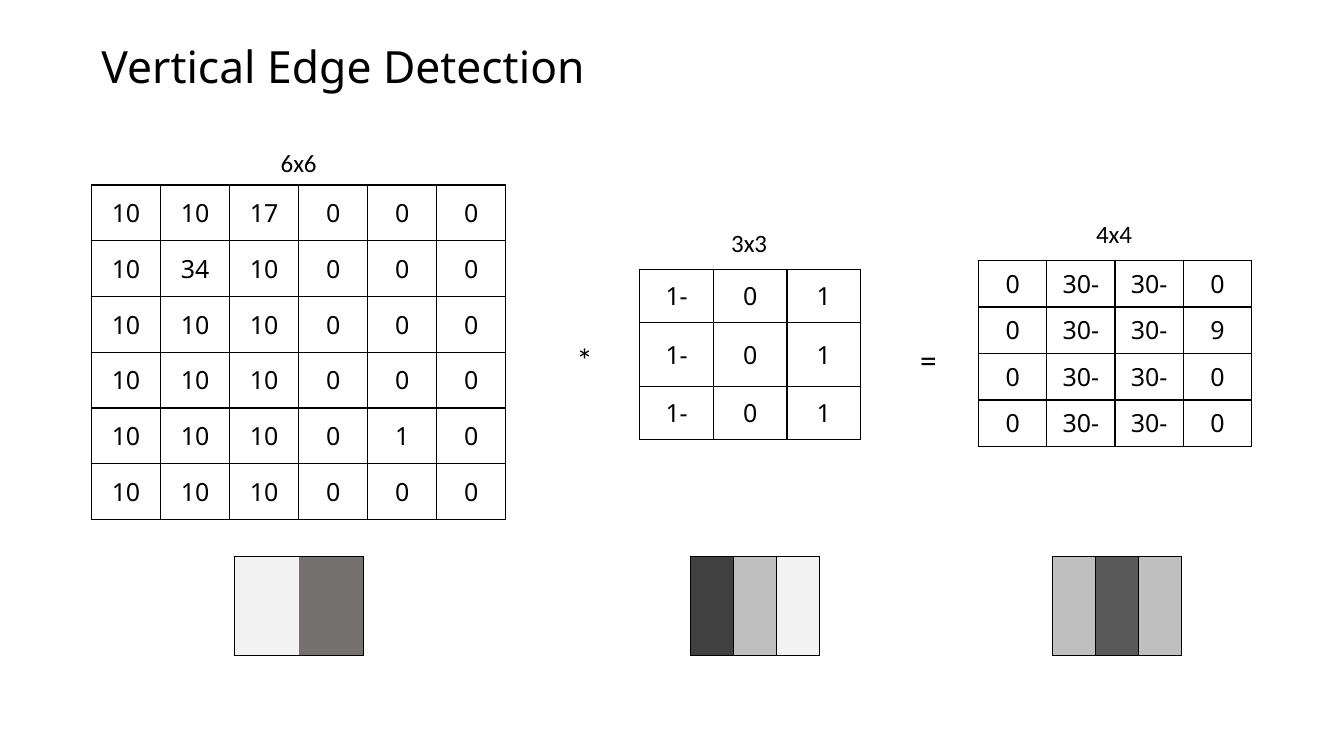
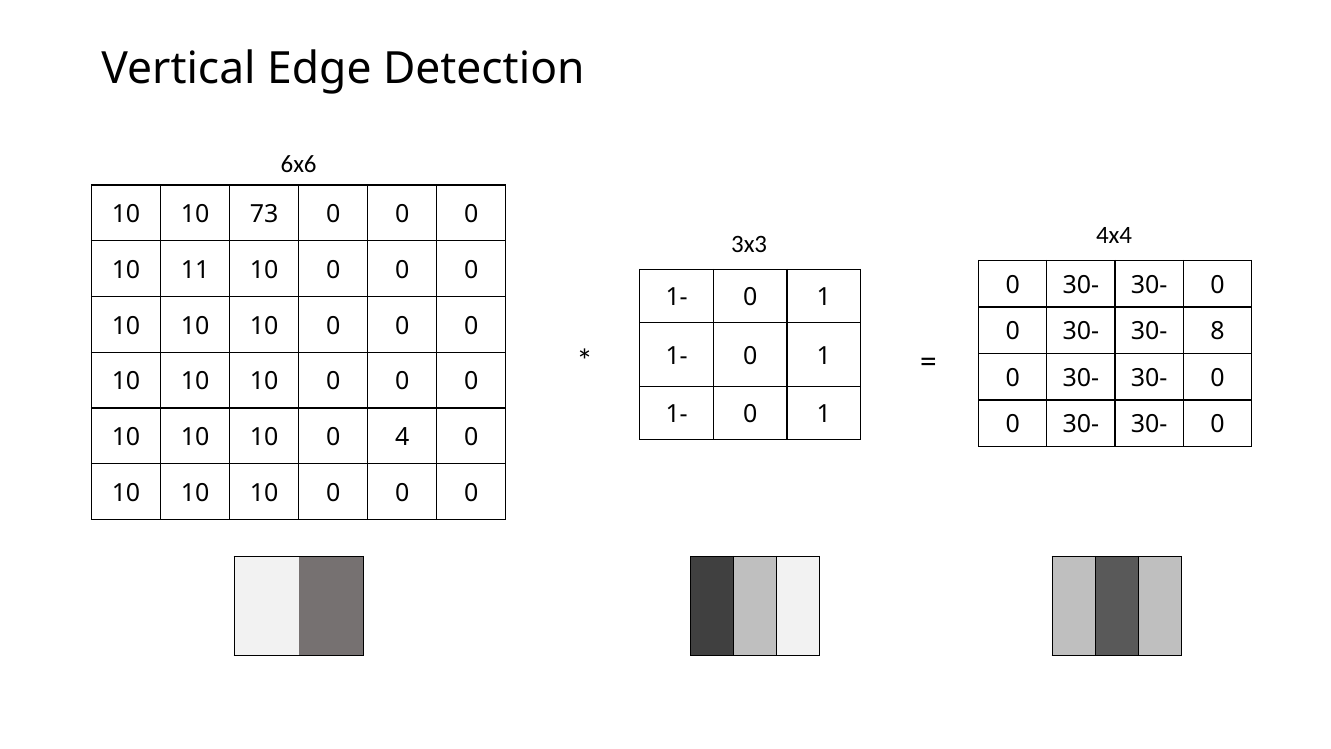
17: 17 -> 73
34: 34 -> 11
9: 9 -> 8
10 0 1: 1 -> 4
